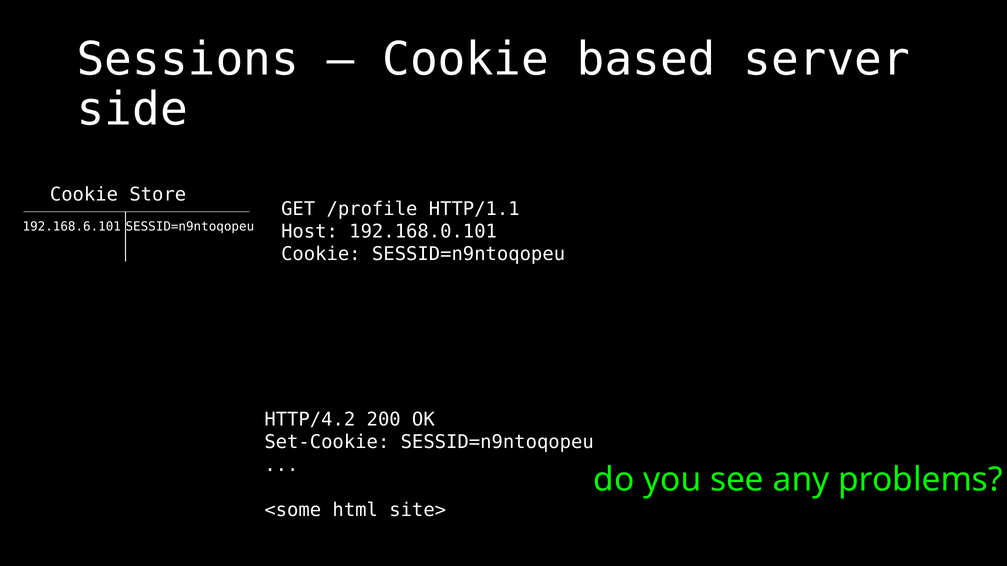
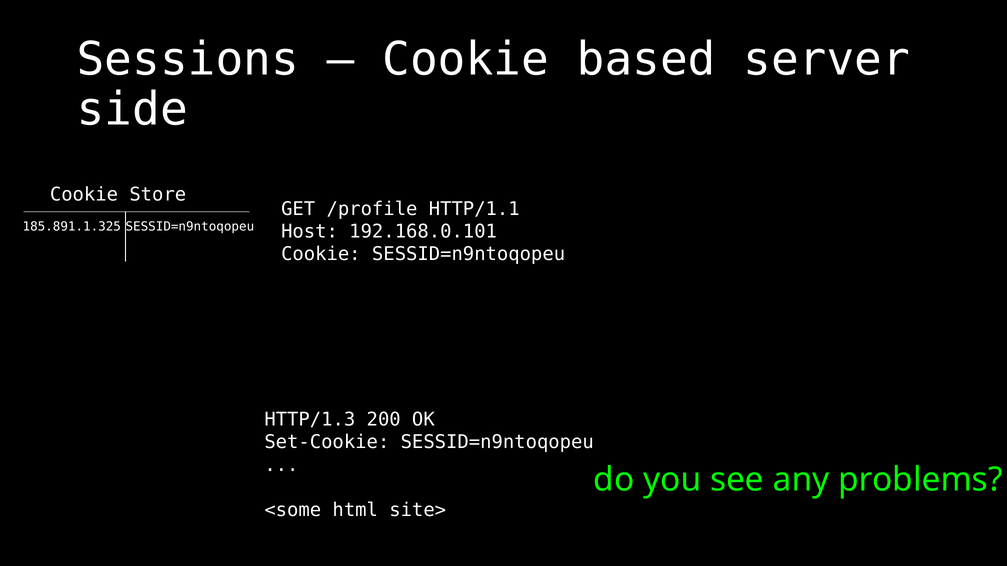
192.168.6.101: 192.168.6.101 -> 185.891.1.325
HTTP/4.2: HTTP/4.2 -> HTTP/1.3
